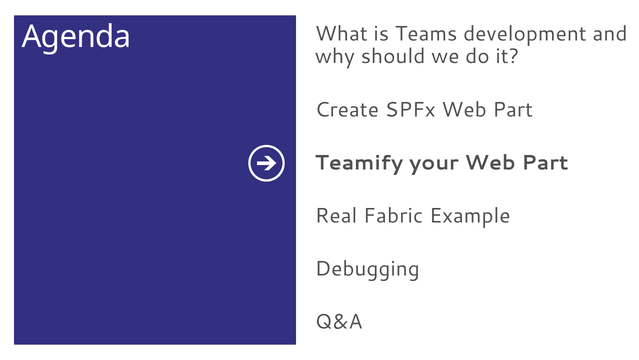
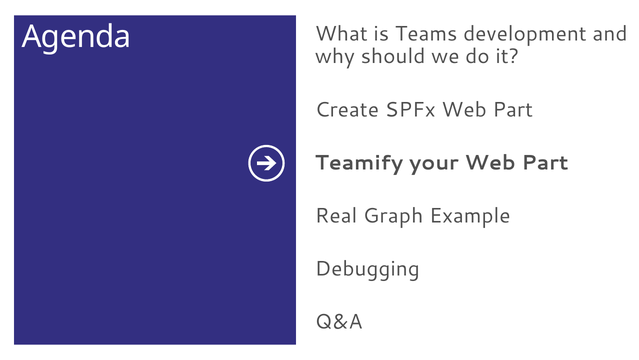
Fabric: Fabric -> Graph
